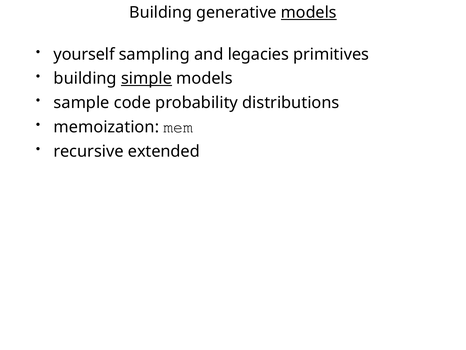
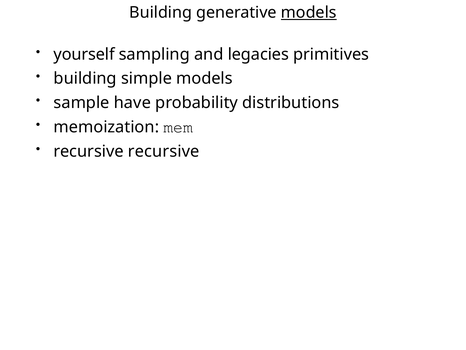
simple underline: present -> none
code: code -> have
recursive extended: extended -> recursive
